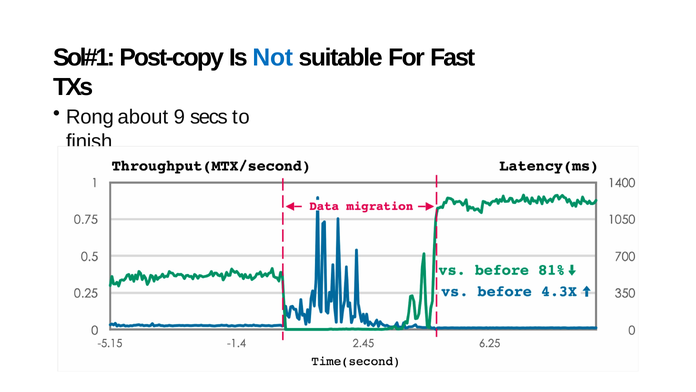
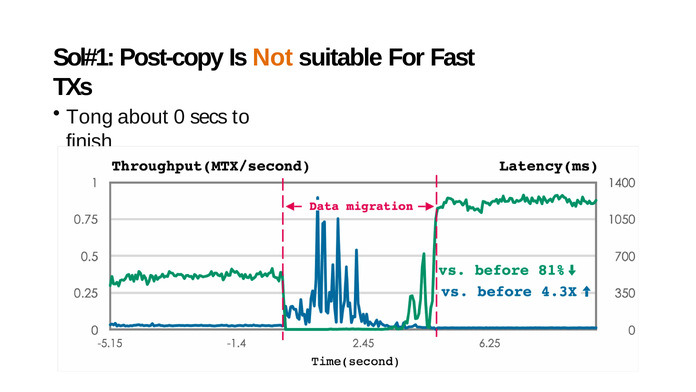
Not colour: blue -> orange
Rong: Rong -> Tong
9: 9 -> 0
